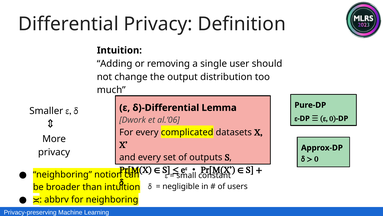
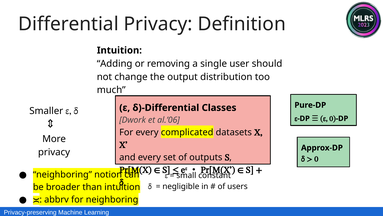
Lemma: Lemma -> Classes
